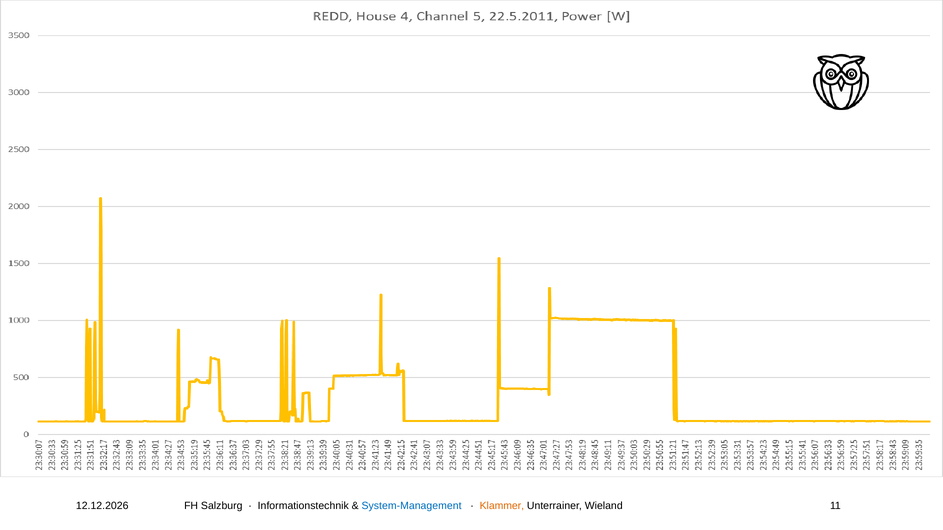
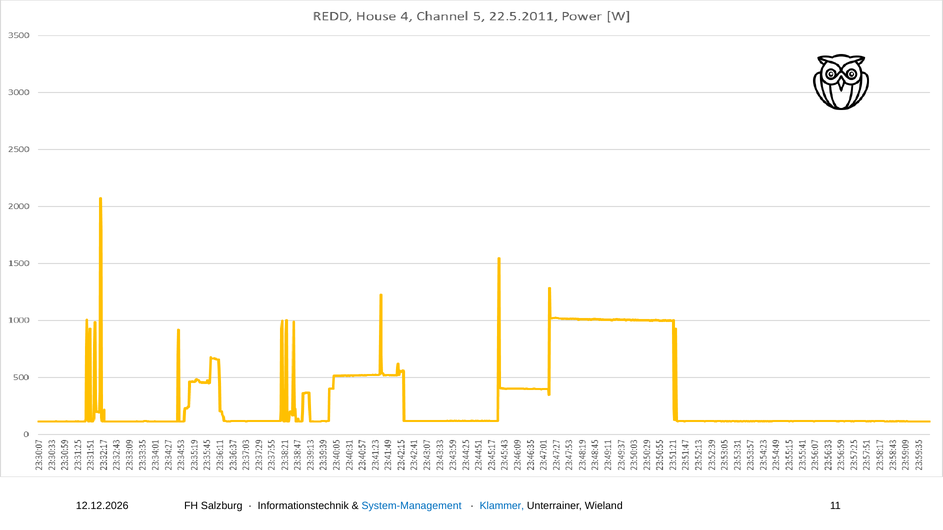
Klammer colour: orange -> blue
